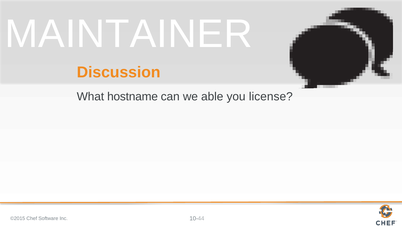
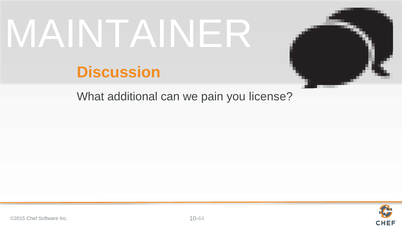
hostname: hostname -> additional
able: able -> pain
